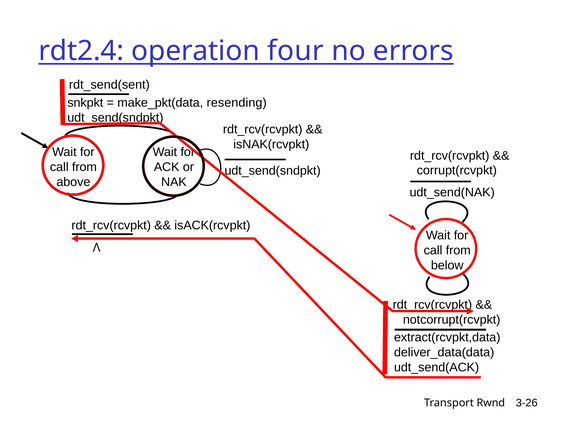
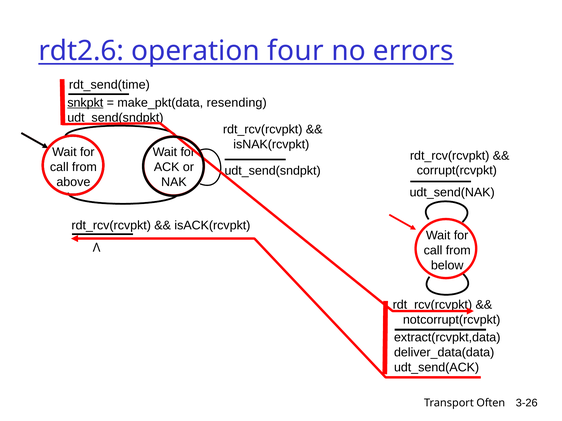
rdt2.4: rdt2.4 -> rdt2.6
rdt_send(sent: rdt_send(sent -> rdt_send(time
snkpkt underline: none -> present
Rwnd: Rwnd -> Often
